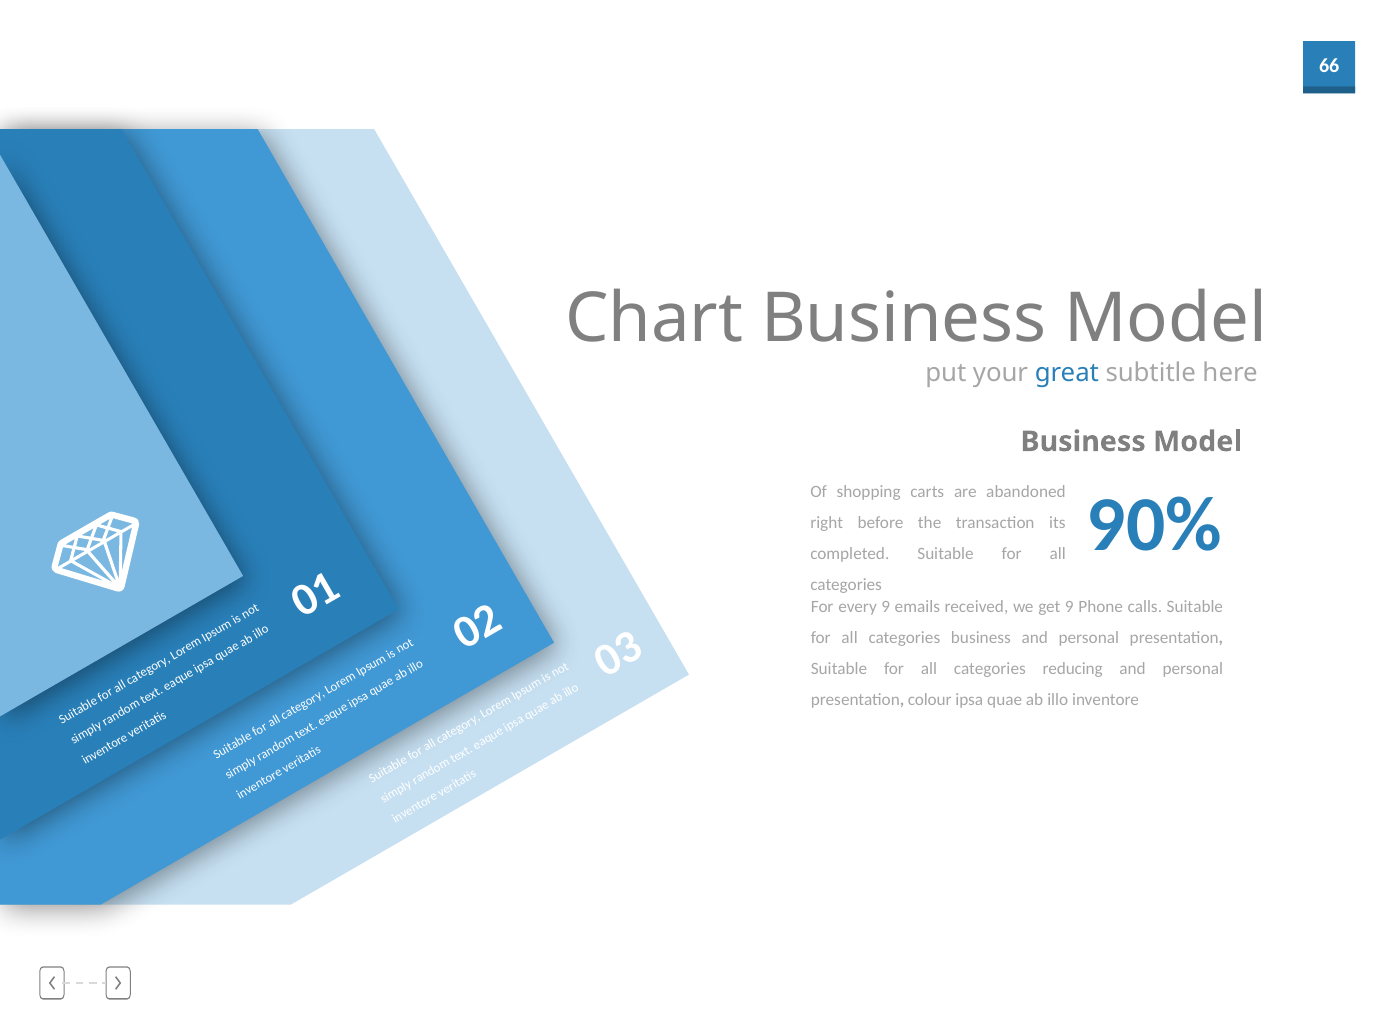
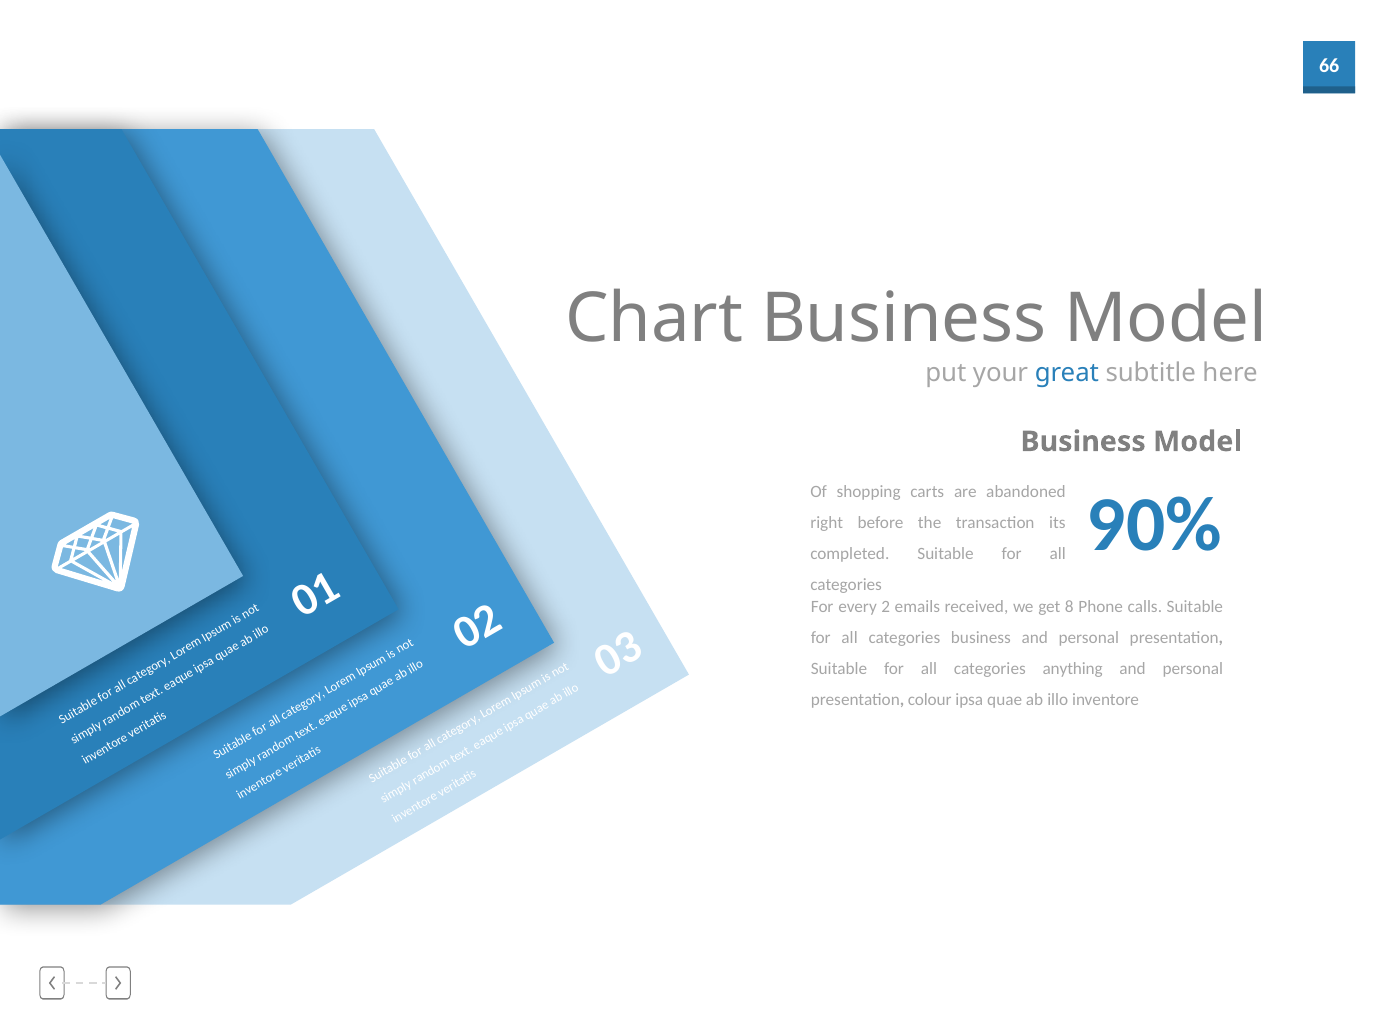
every 9: 9 -> 2
get 9: 9 -> 8
reducing: reducing -> anything
